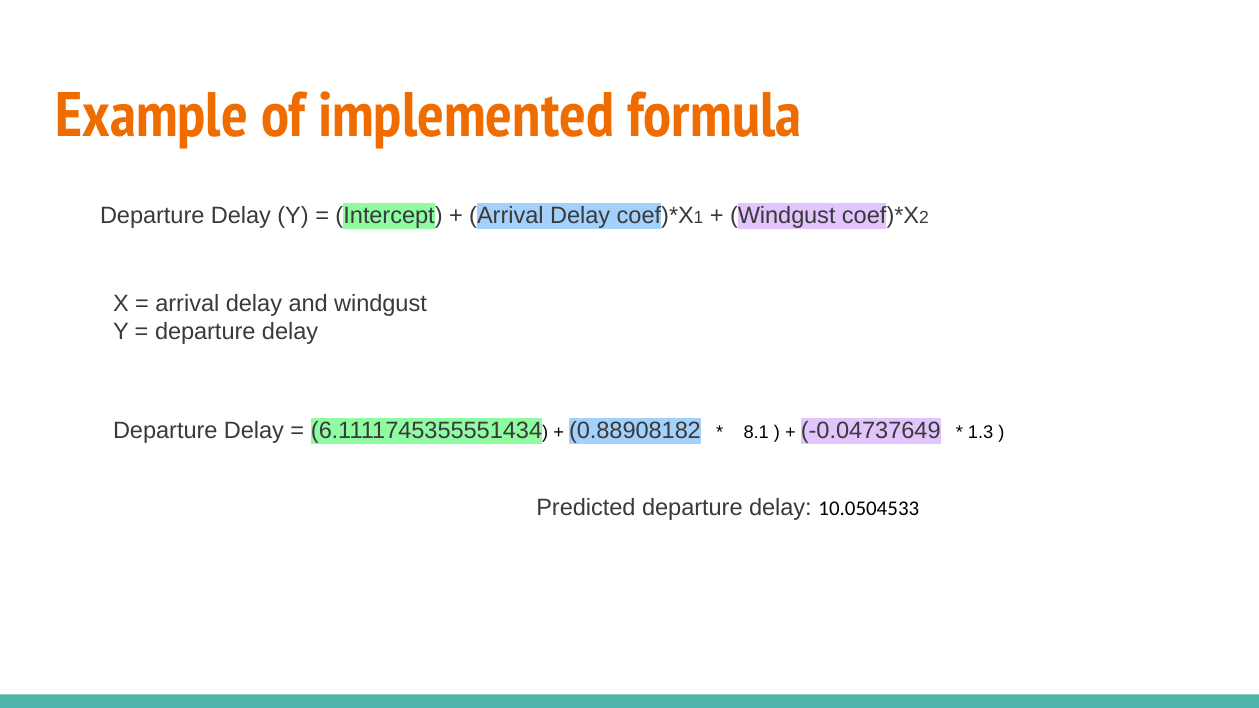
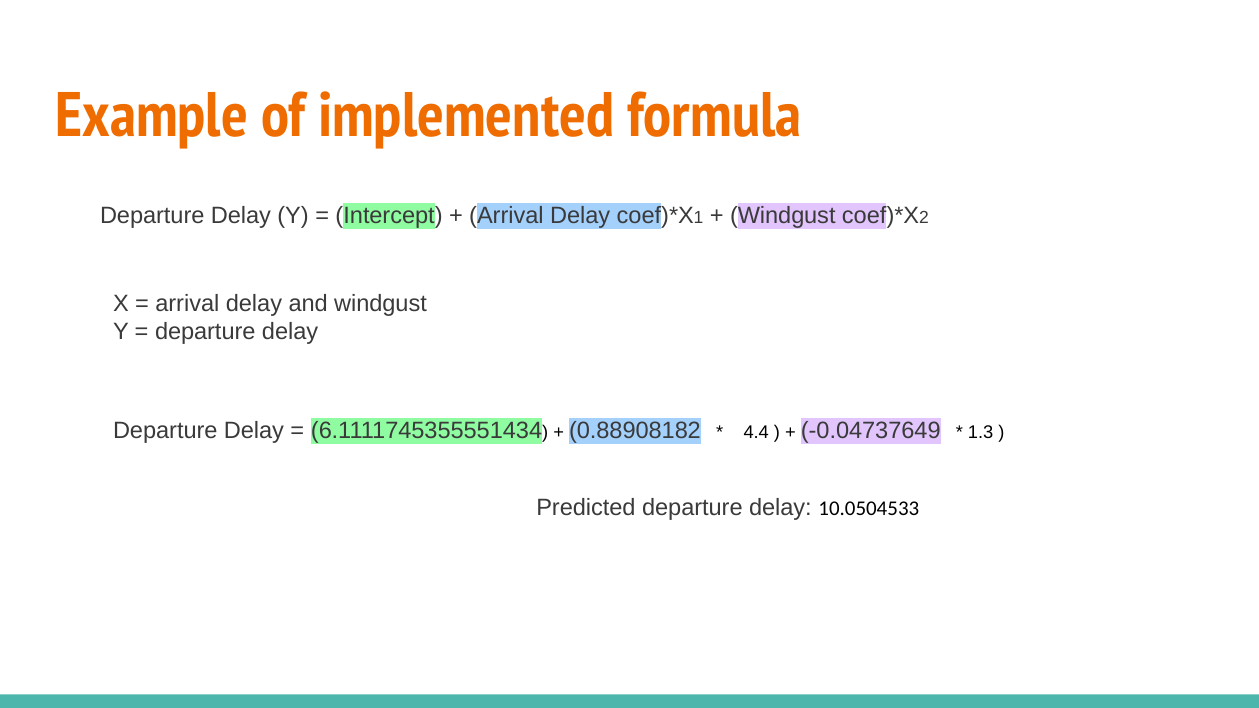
8.1: 8.1 -> 4.4
